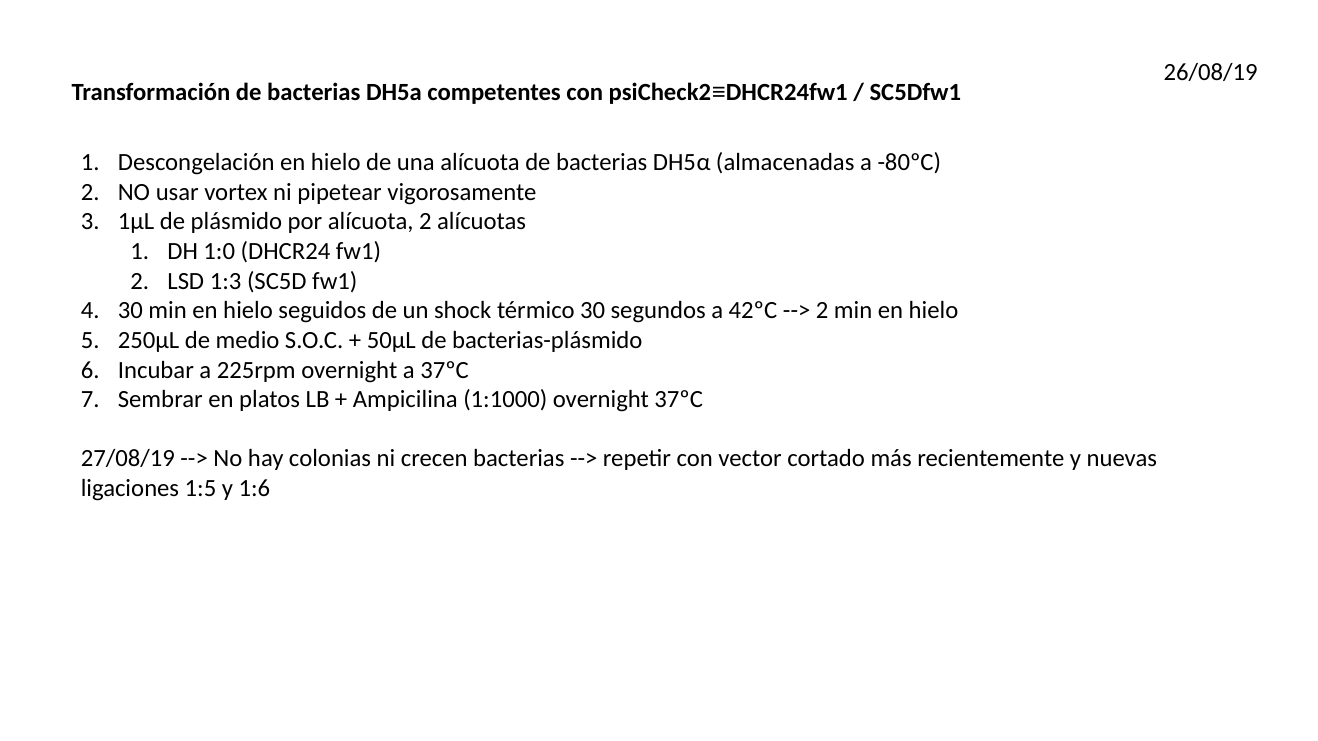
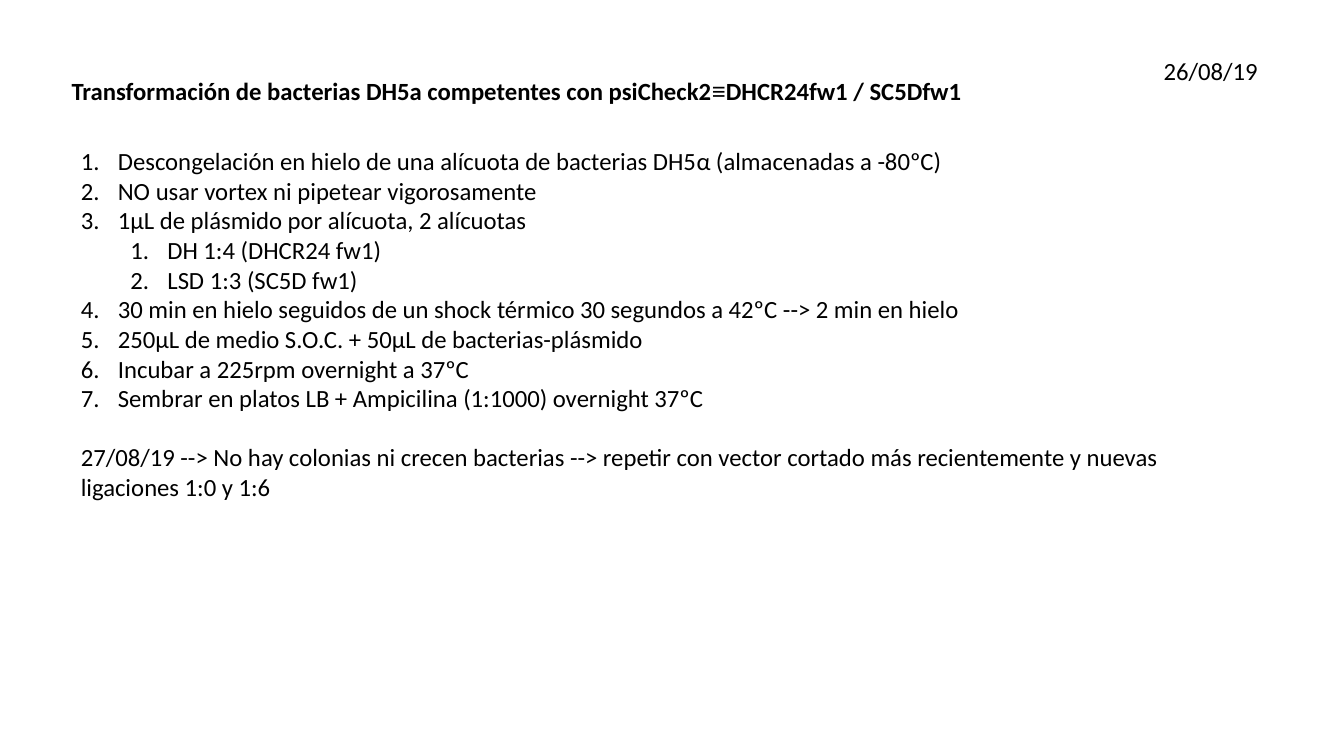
1:0: 1:0 -> 1:4
1:5: 1:5 -> 1:0
